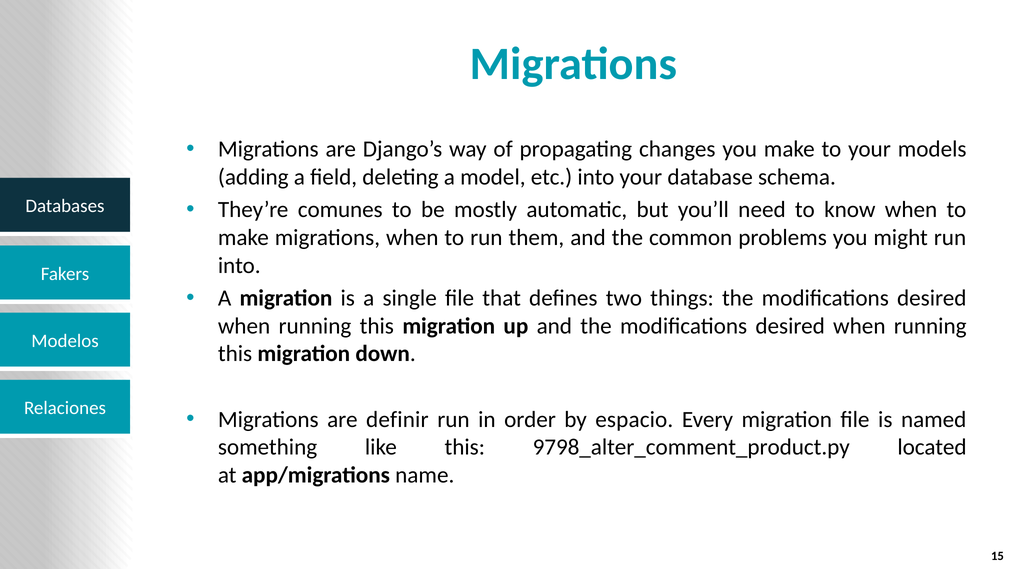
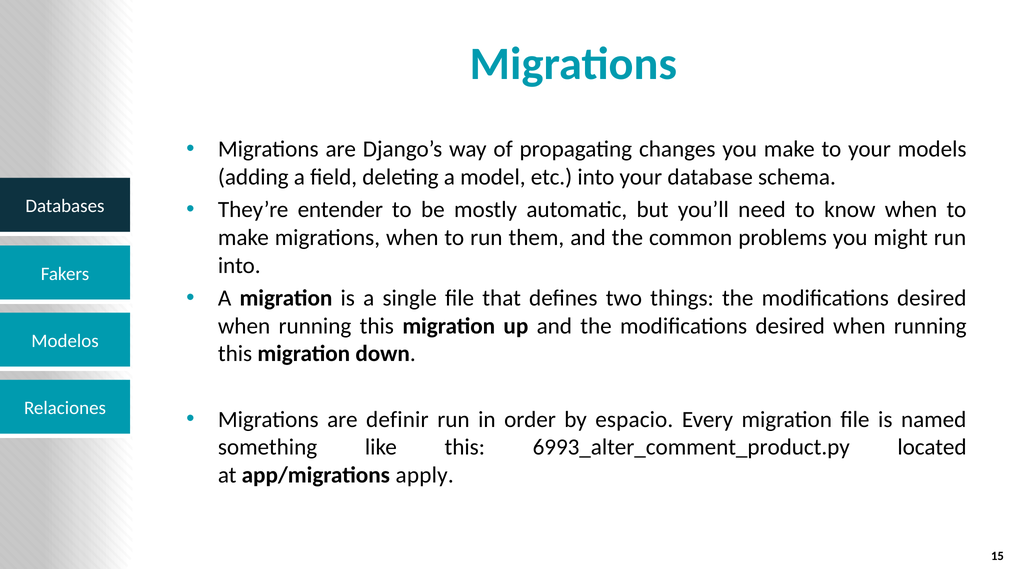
comunes: comunes -> entender
9798_alter_comment_product.py: 9798_alter_comment_product.py -> 6993_alter_comment_product.py
name: name -> apply
